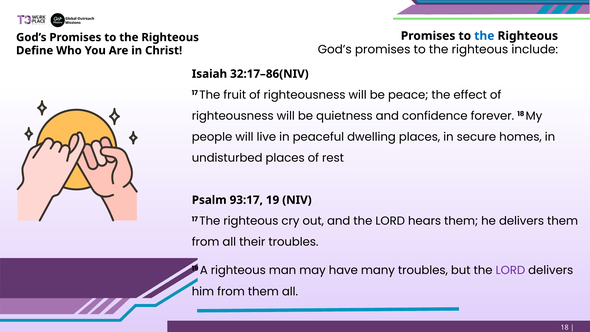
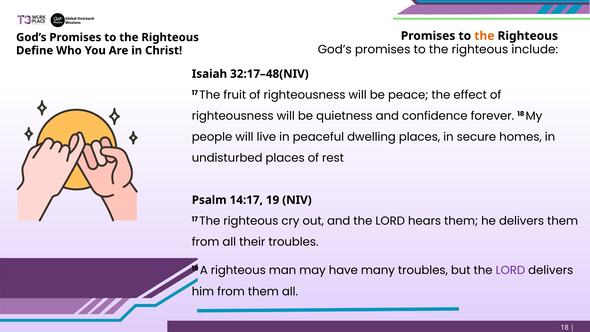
the at (484, 36) colour: blue -> orange
32:17–86(NIV: 32:17–86(NIV -> 32:17–48(NIV
93:17: 93:17 -> 14:17
